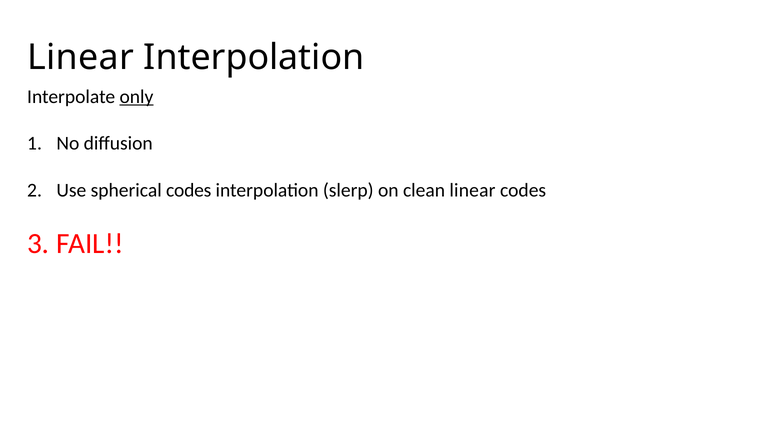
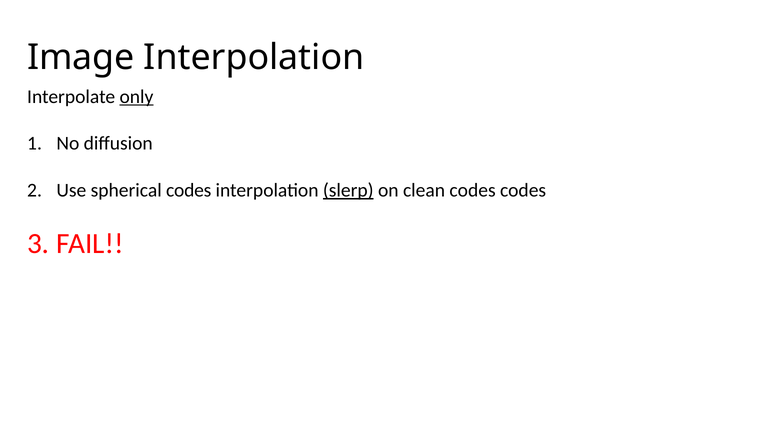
Linear at (81, 58): Linear -> Image
slerp underline: none -> present
clean linear: linear -> codes
